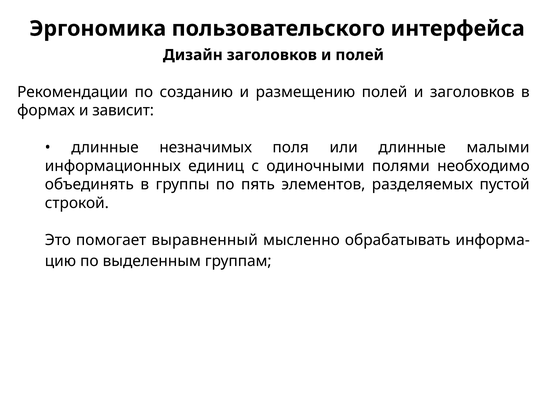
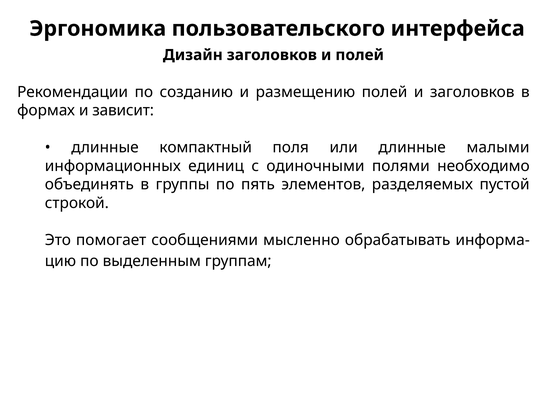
незначимых: незначимых -> компактный
выравненный: выравненный -> сообщениями
